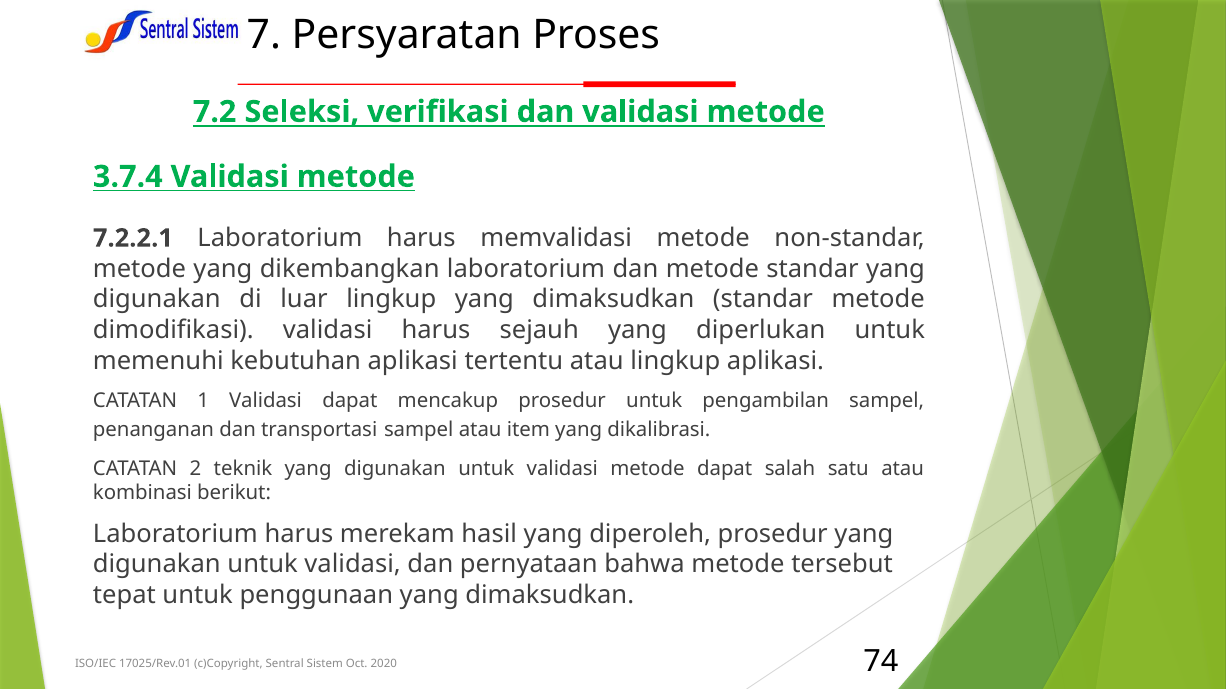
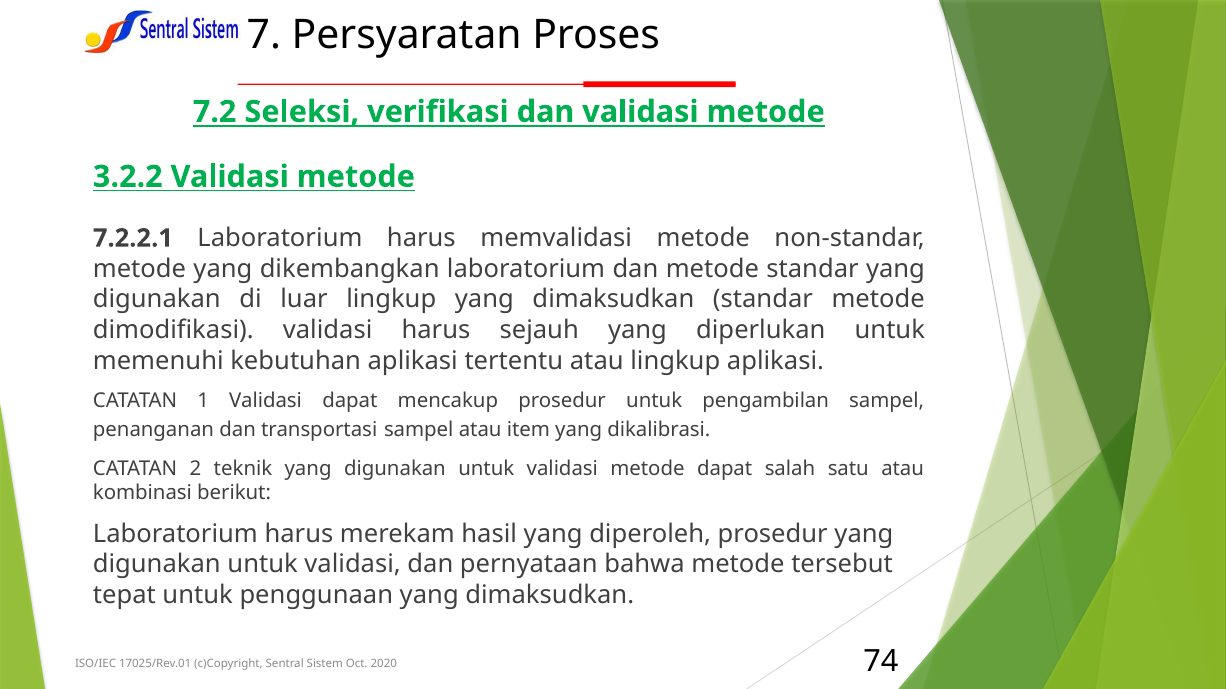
3.7.4: 3.7.4 -> 3.2.2
